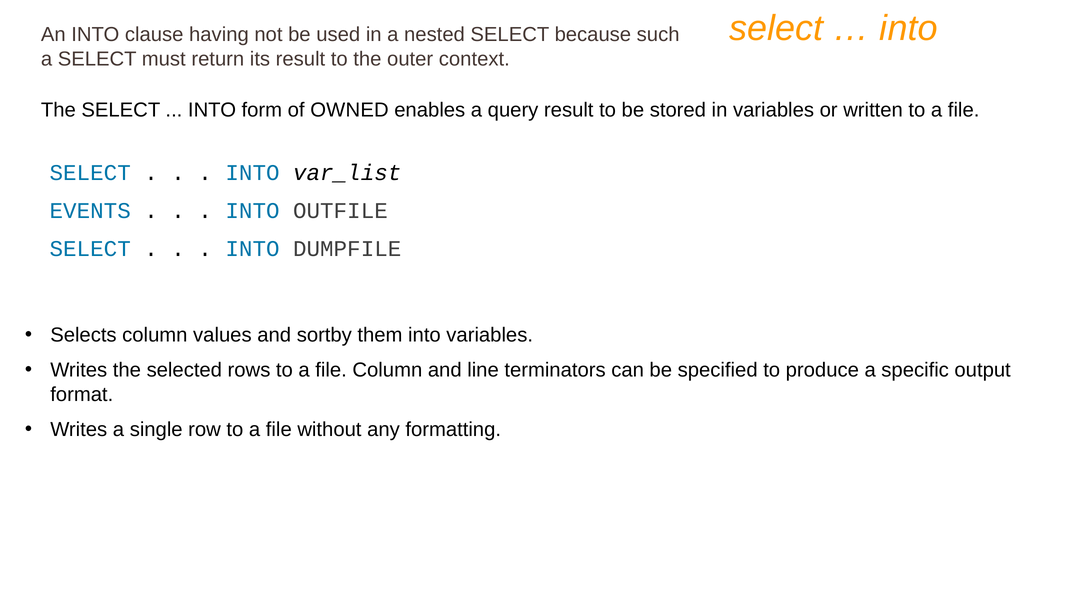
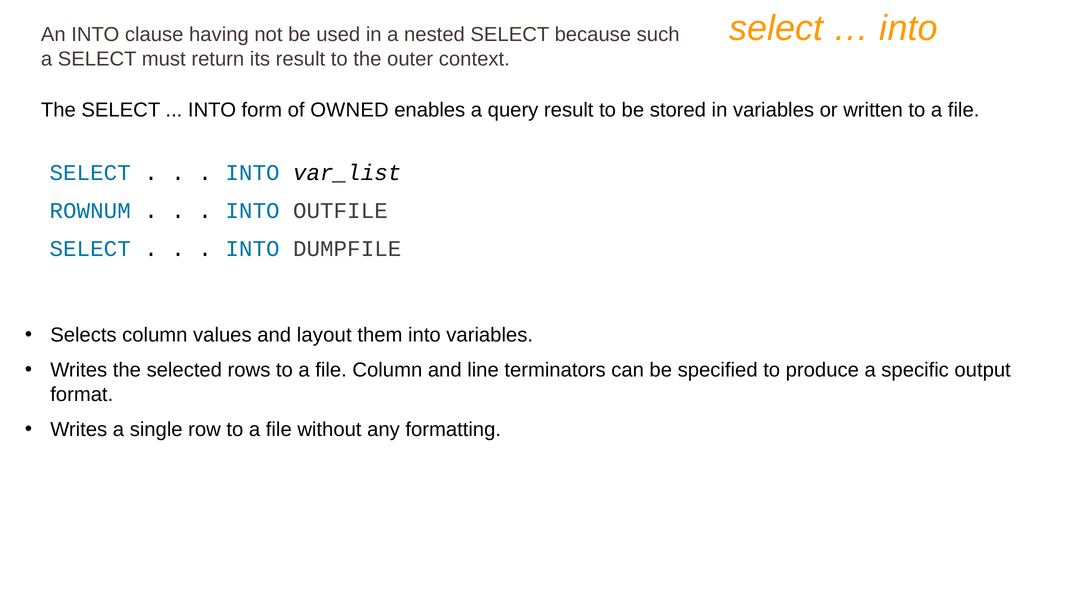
EVENTS: EVENTS -> ROWNUM
sortby: sortby -> layout
